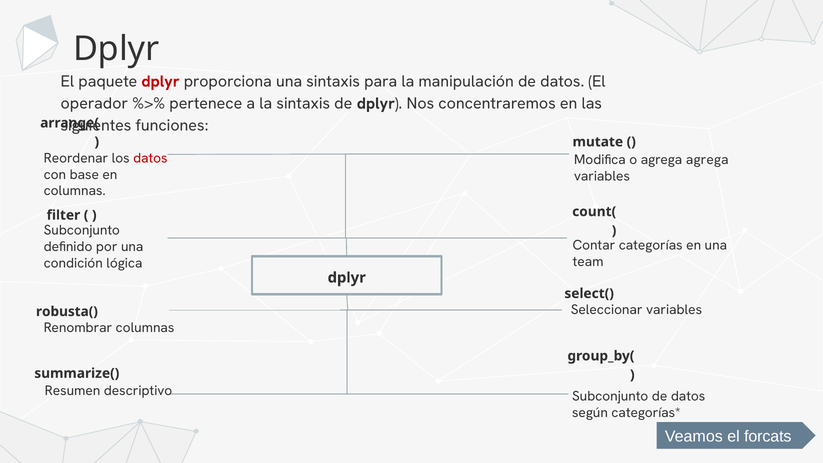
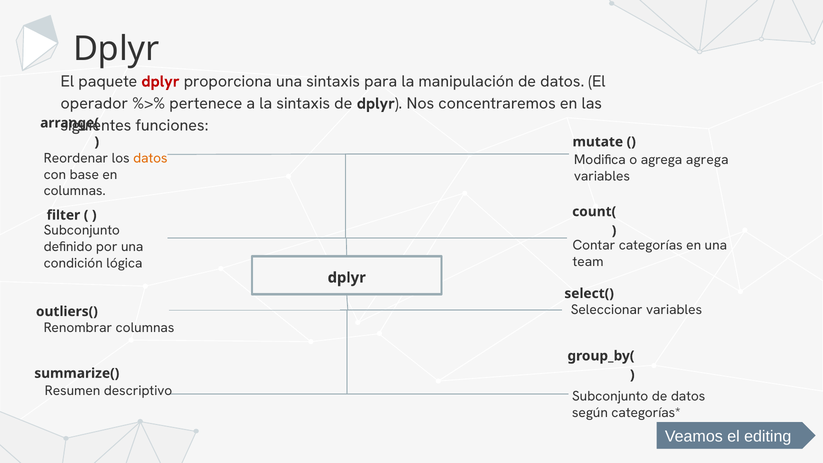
datos at (150, 158) colour: red -> orange
robusta(: robusta( -> outliers(
forcats: forcats -> editing
